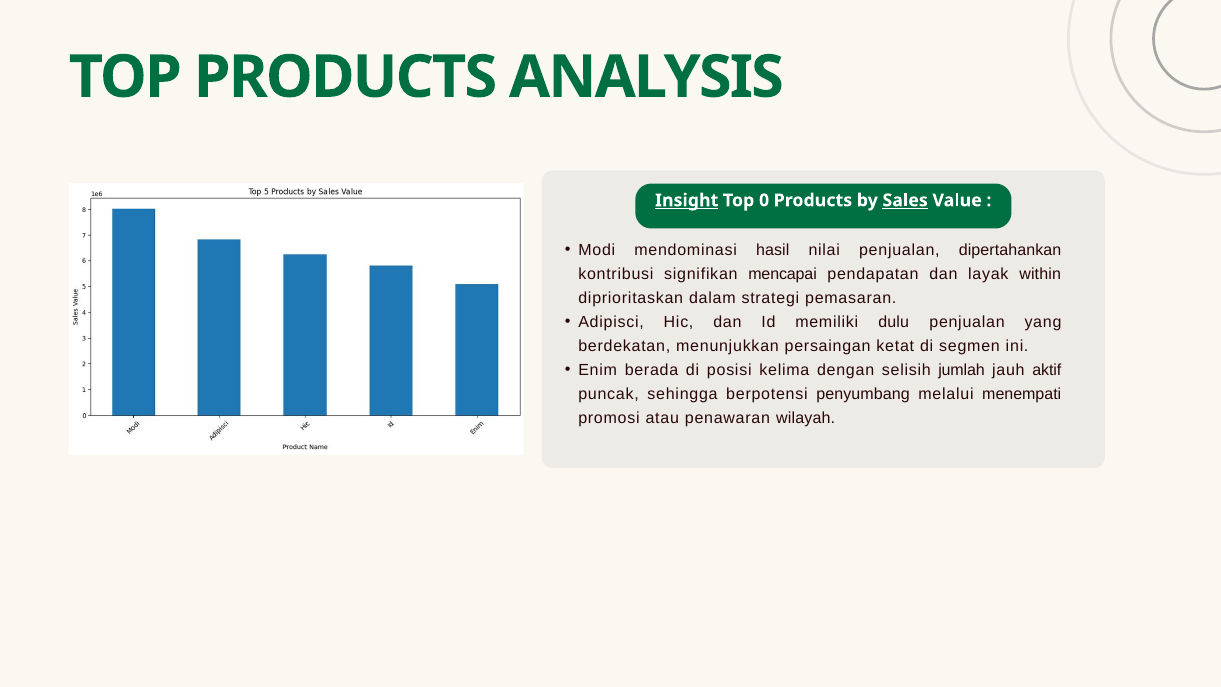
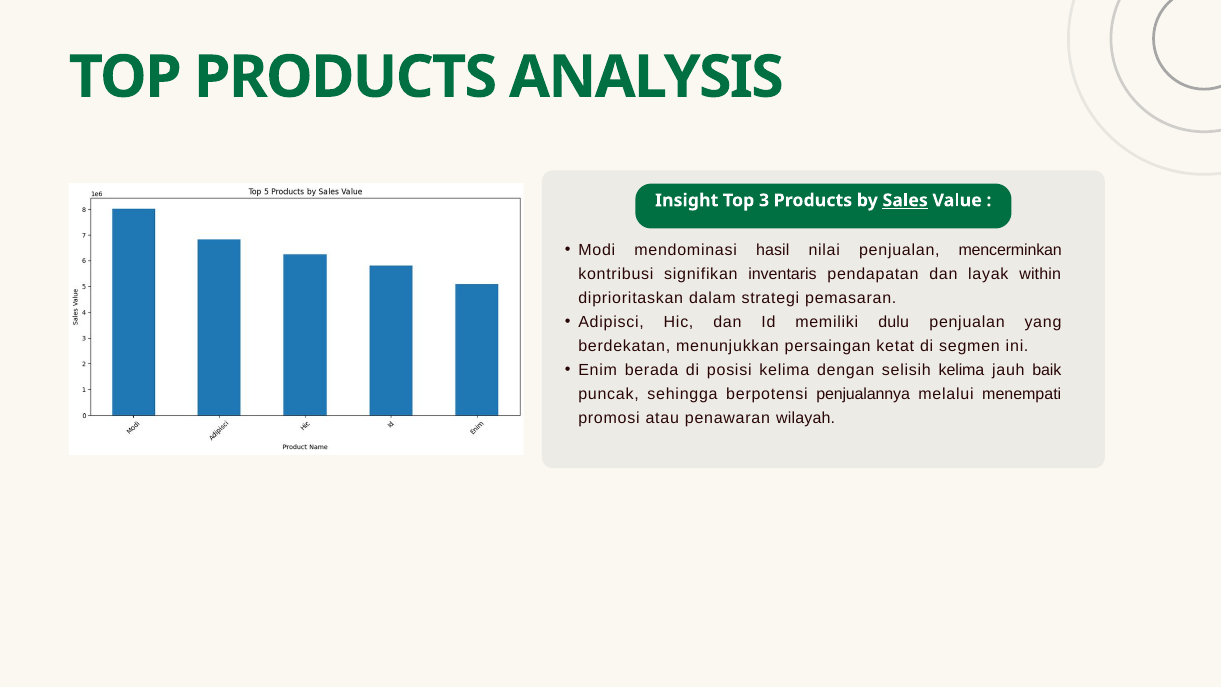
Insight underline: present -> none
0: 0 -> 3
dipertahankan: dipertahankan -> mencerminkan
mencapai: mencapai -> inventaris
selisih jumlah: jumlah -> kelima
aktif: aktif -> baik
penyumbang: penyumbang -> penjualannya
